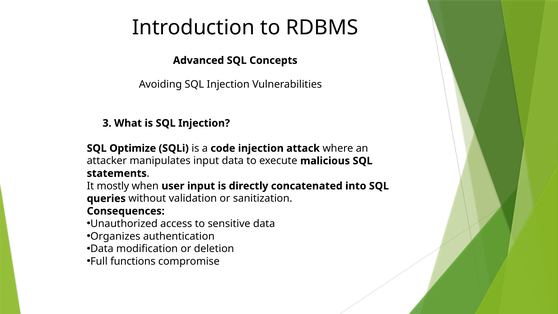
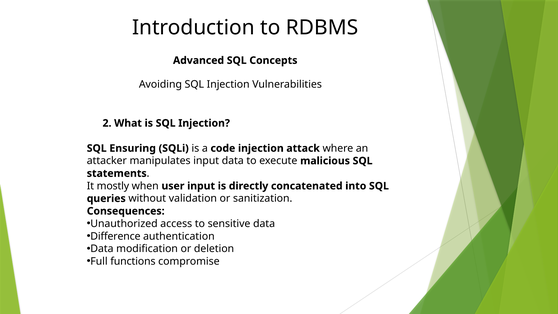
3: 3 -> 2
Optimize: Optimize -> Ensuring
Organizes: Organizes -> Difference
